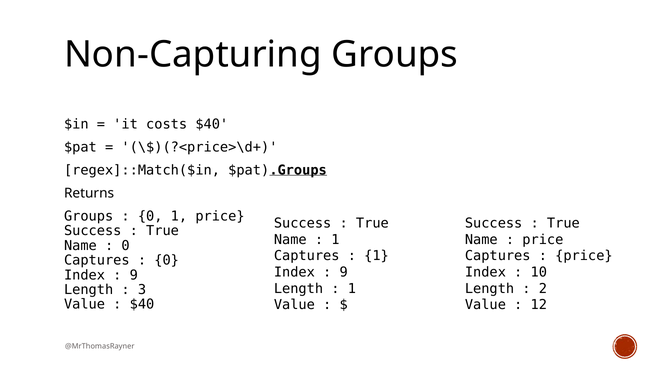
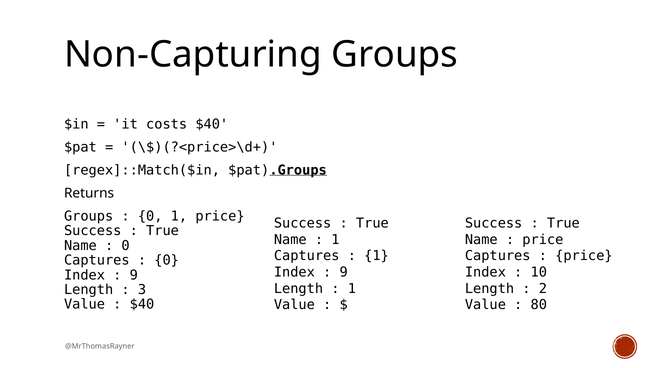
12: 12 -> 80
